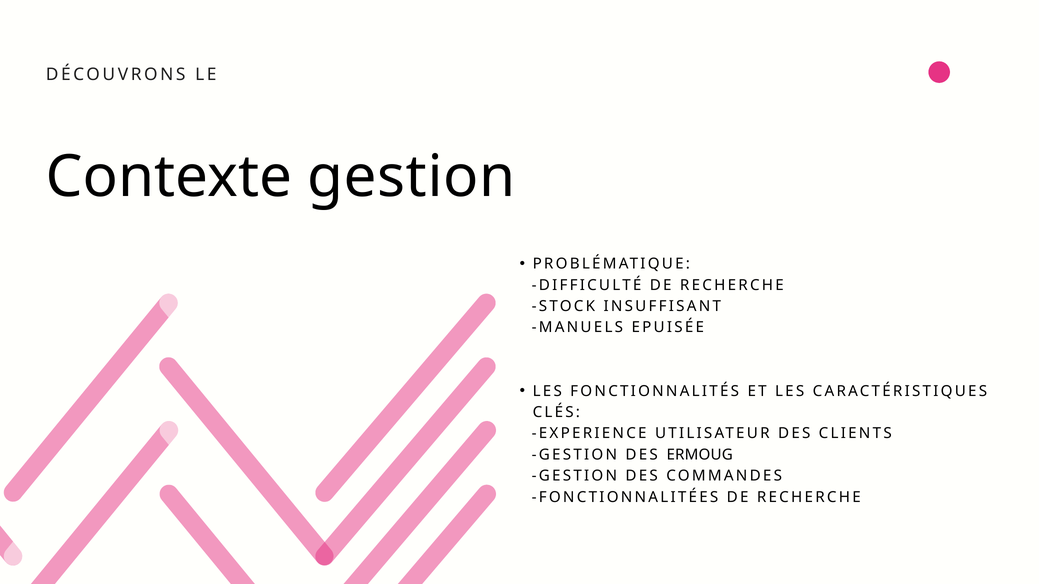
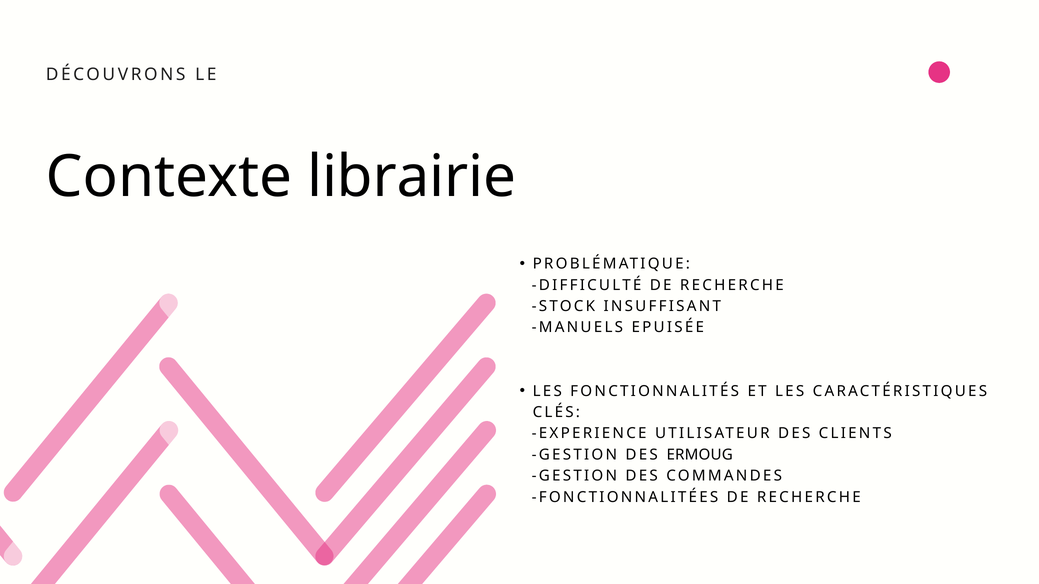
Contexte gestion: gestion -> librairie
